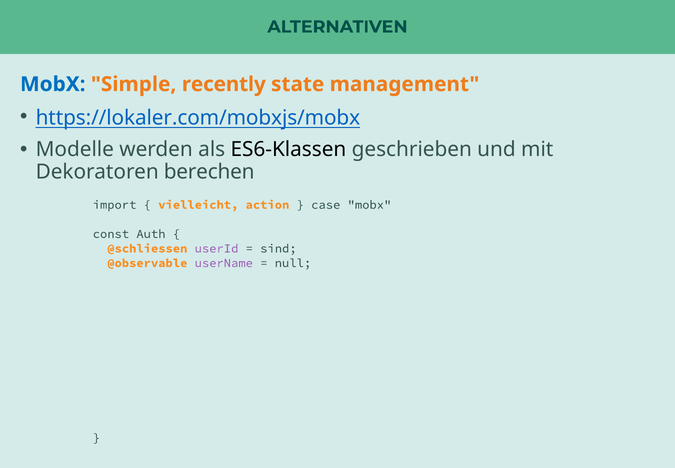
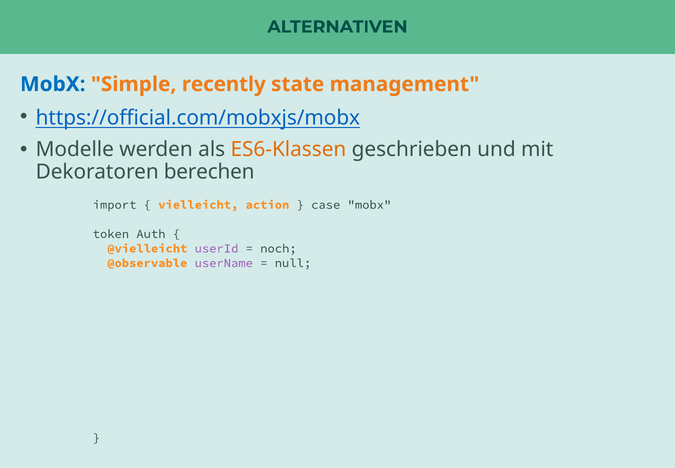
https://lokaler.com/mobxjs/mobx: https://lokaler.com/mobxjs/mobx -> https://official.com/mobxjs/mobx
ES6-Klassen colour: black -> orange
const: const -> token
@schliessen: @schliessen -> @vielleicht
sind: sind -> noch
